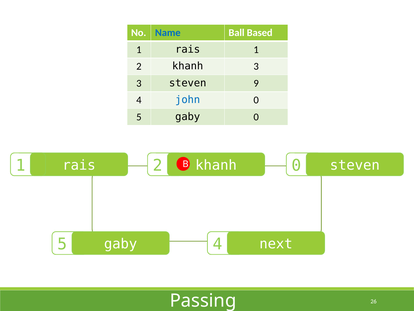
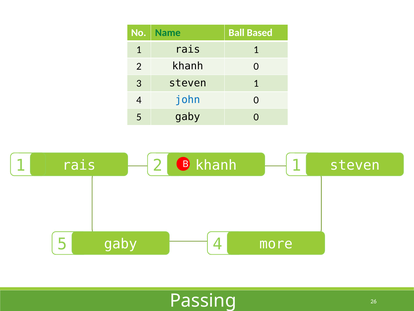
Name colour: blue -> green
khanh 3: 3 -> 0
steven 9: 9 -> 1
khanh 0: 0 -> 1
next: next -> more
